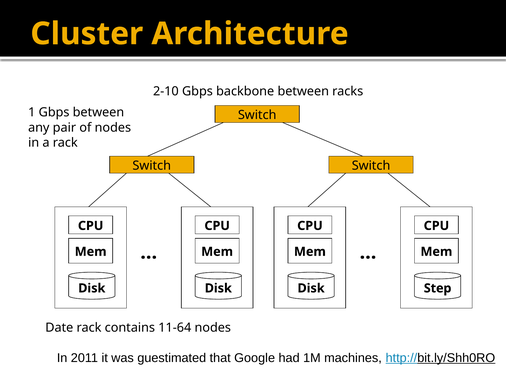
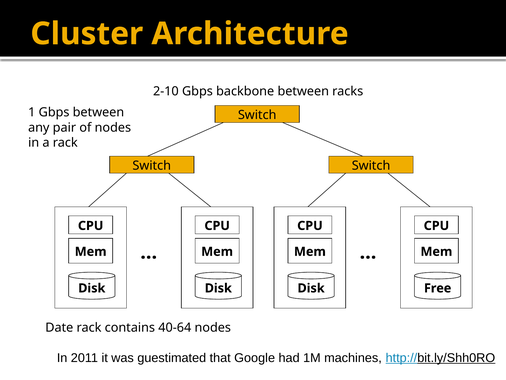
Step: Step -> Free
11-64: 11-64 -> 40-64
